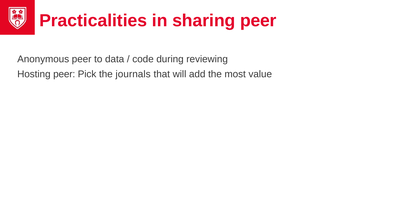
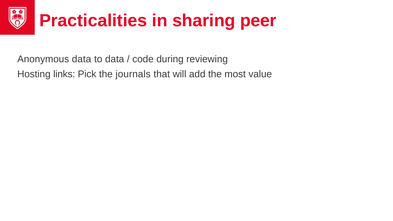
Anonymous peer: peer -> data
Hosting peer: peer -> links
